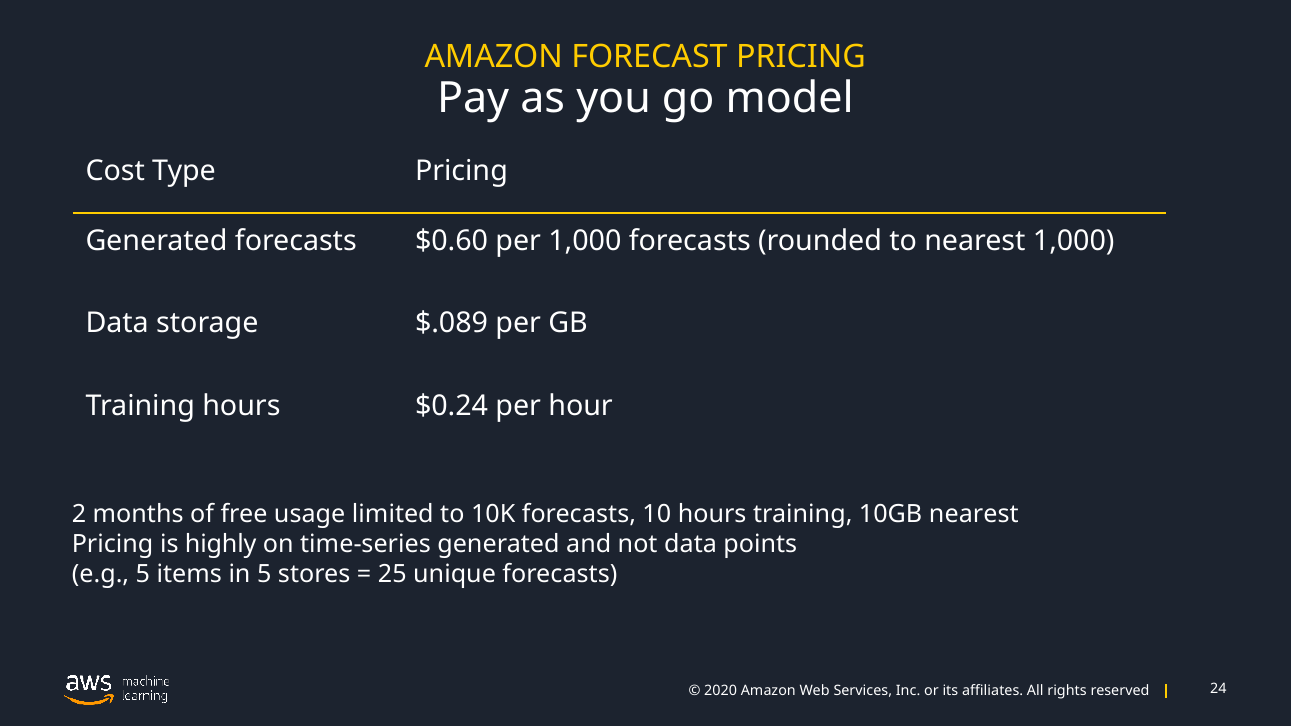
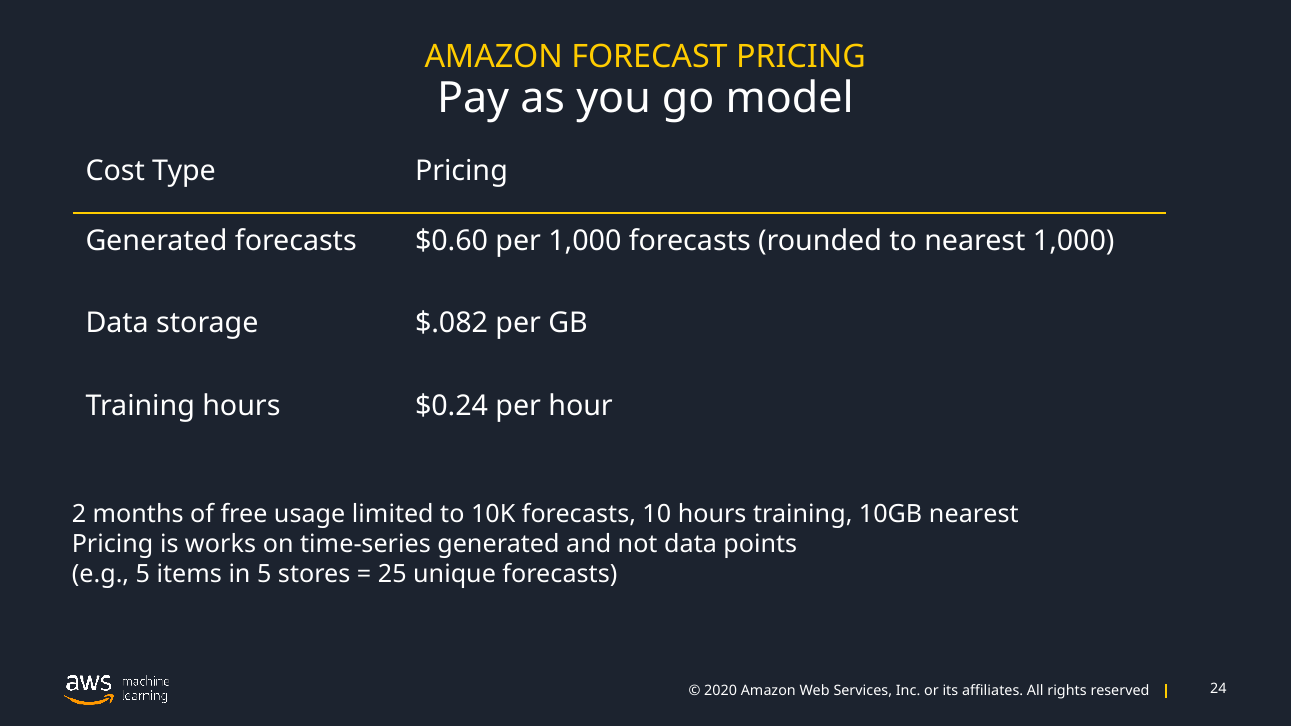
$.089: $.089 -> $.082
highly: highly -> works
